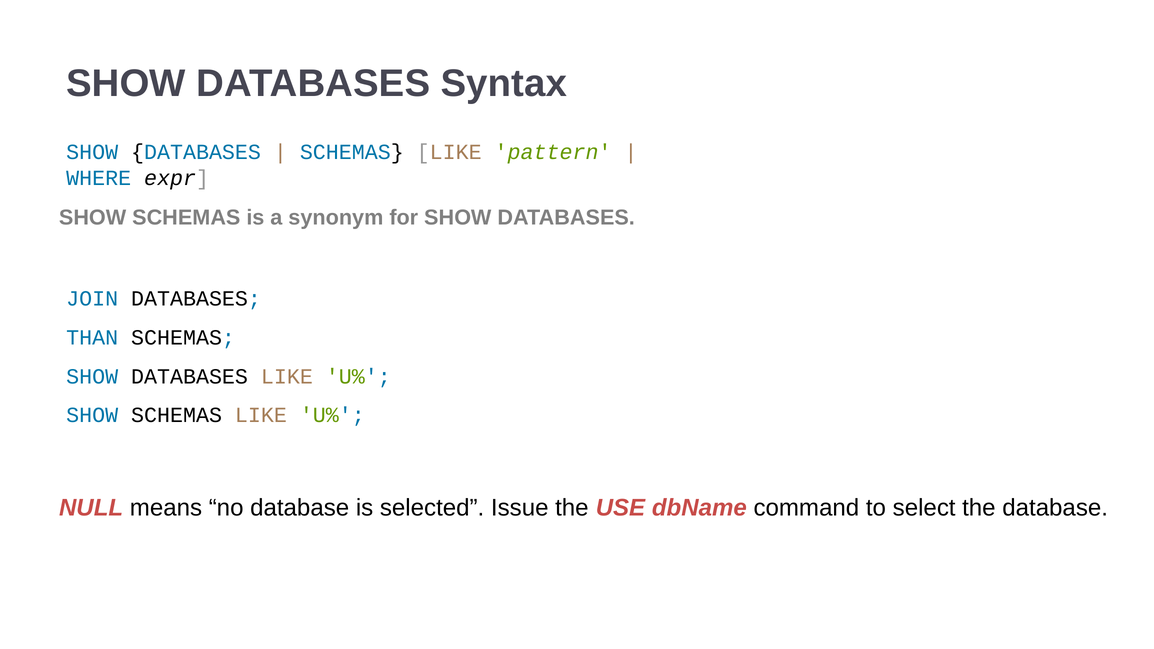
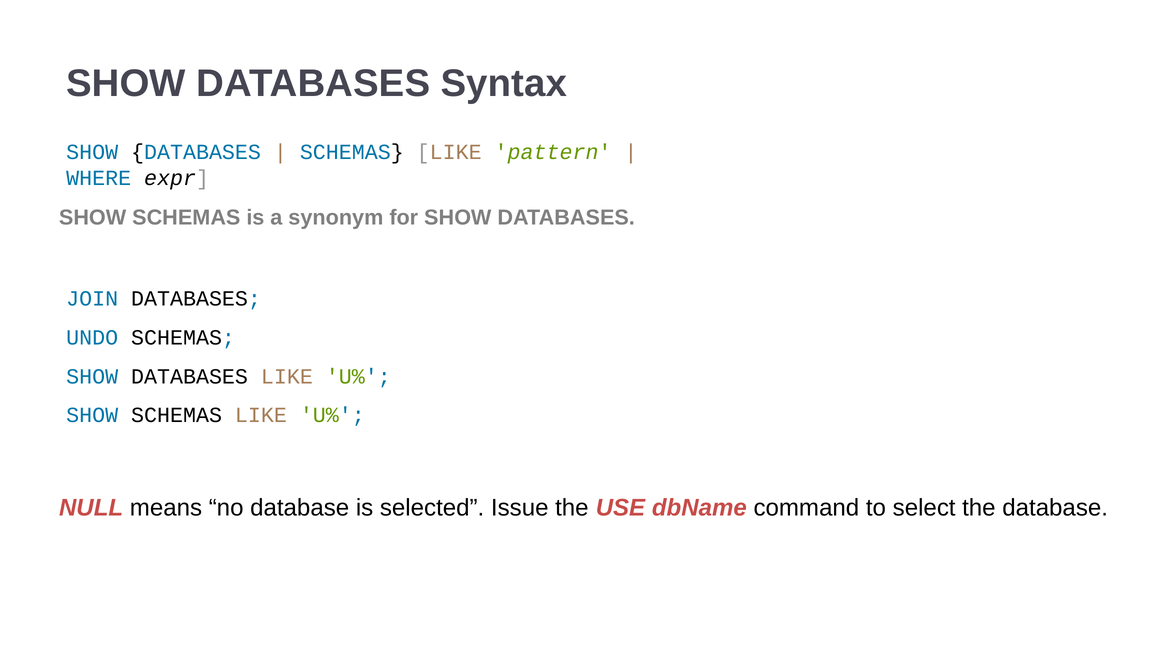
THAN: THAN -> UNDO
